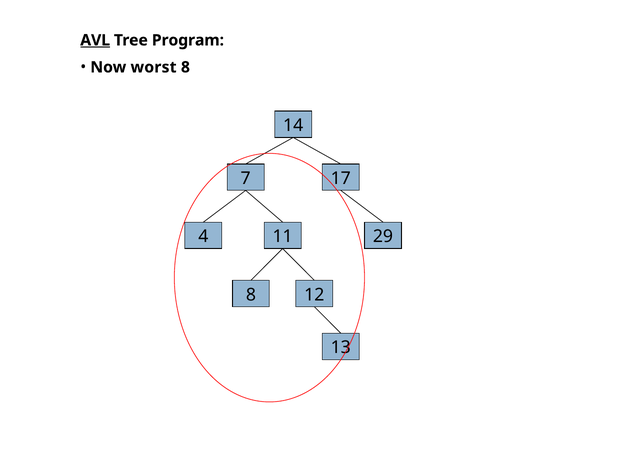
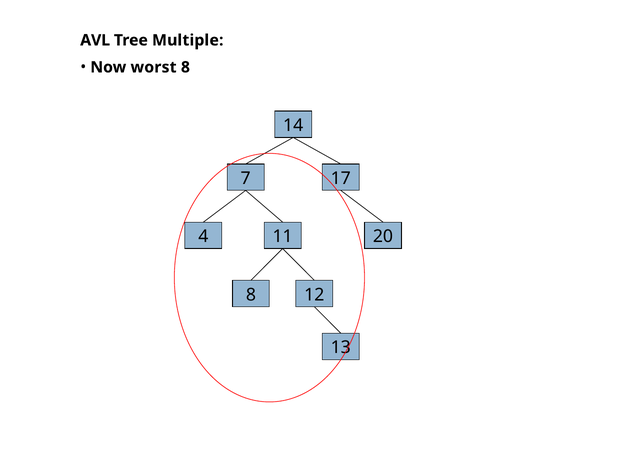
AVL underline: present -> none
Program: Program -> Multiple
29: 29 -> 20
